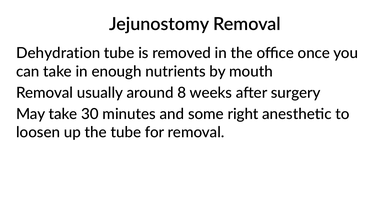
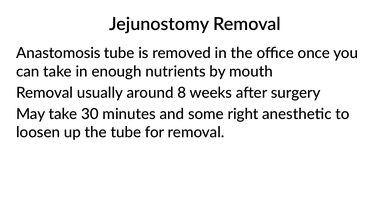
Dehydration: Dehydration -> Anastomosis
